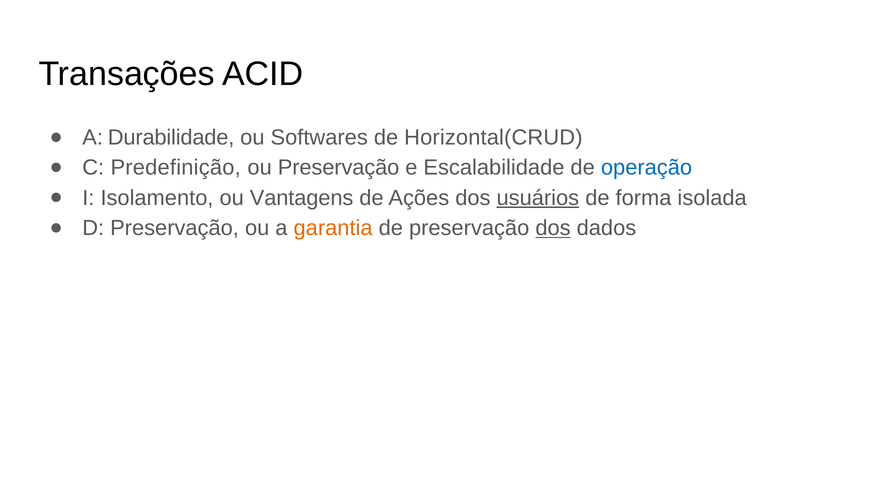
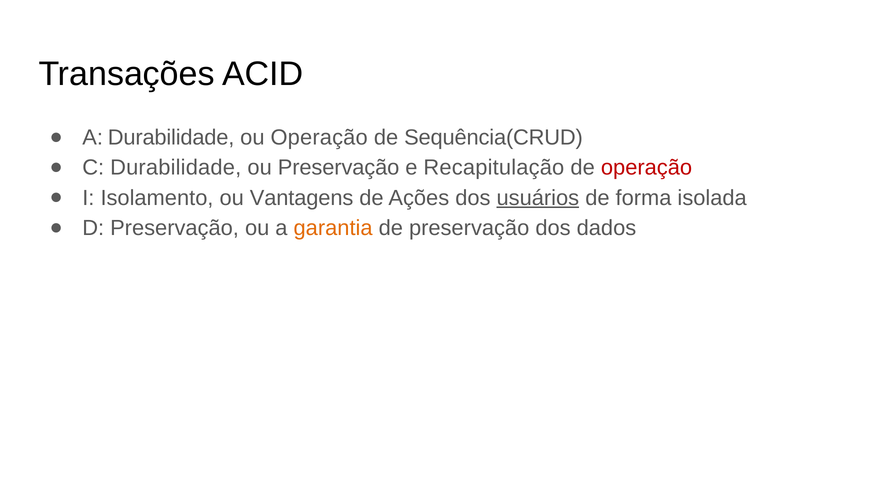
ou Softwares: Softwares -> Operação
Horizontal(CRUD: Horizontal(CRUD -> Sequência(CRUD
C Predefinição: Predefinição -> Durabilidade
Escalabilidade: Escalabilidade -> Recapitulação
operação at (647, 168) colour: blue -> red
dos at (553, 228) underline: present -> none
